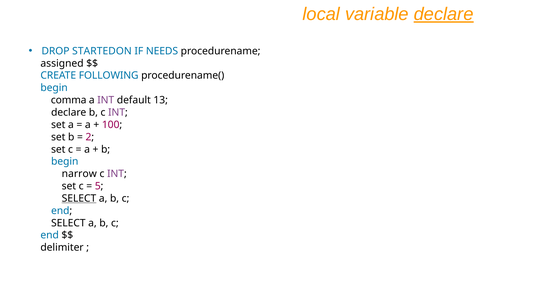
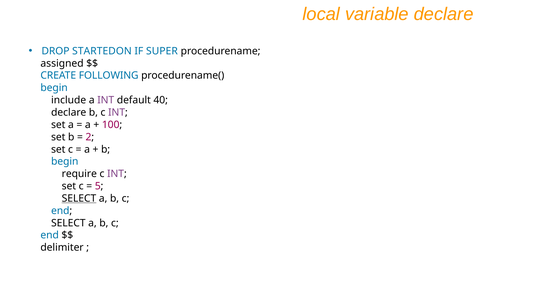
declare at (444, 14) underline: present -> none
NEEDS: NEEDS -> SUPER
comma: comma -> include
13: 13 -> 40
narrow: narrow -> require
